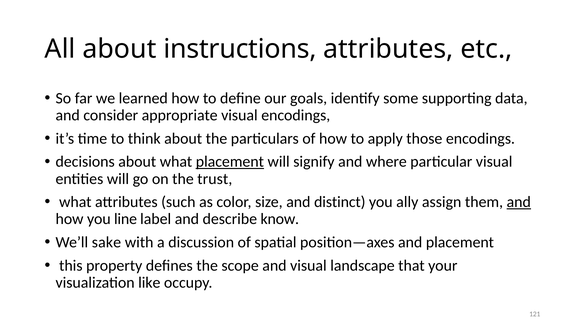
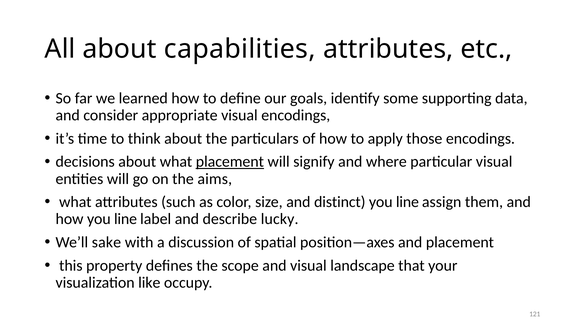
instructions: instructions -> capabilities
trust: trust -> aims
ally at (407, 202): ally -> line
and at (519, 202) underline: present -> none
know: know -> lucky
